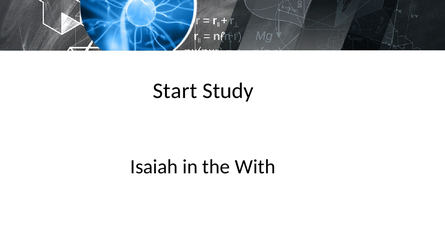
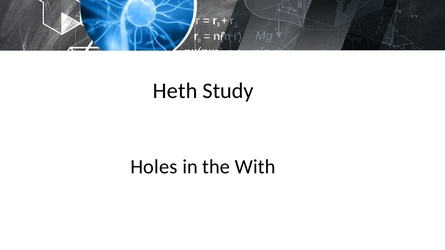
Start: Start -> Heth
Isaiah: Isaiah -> Holes
